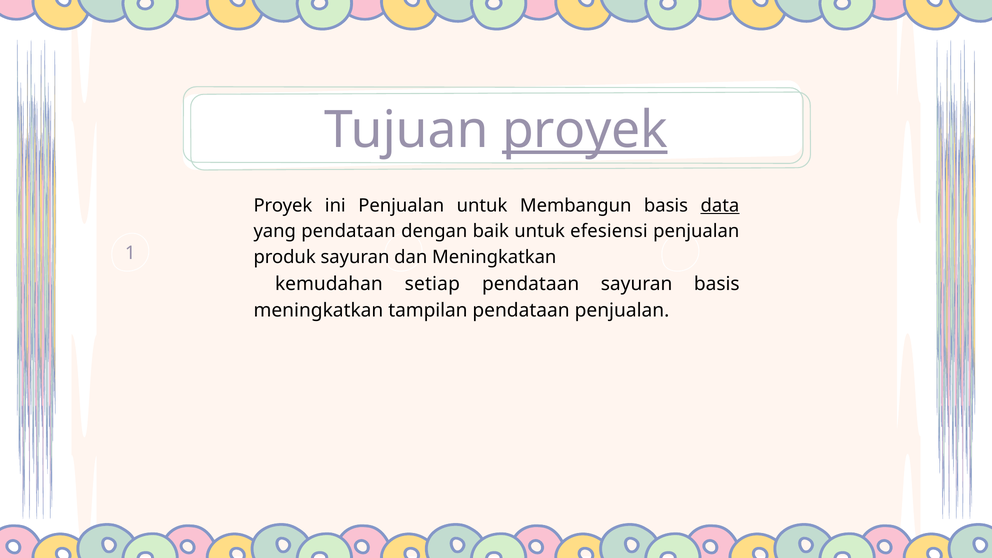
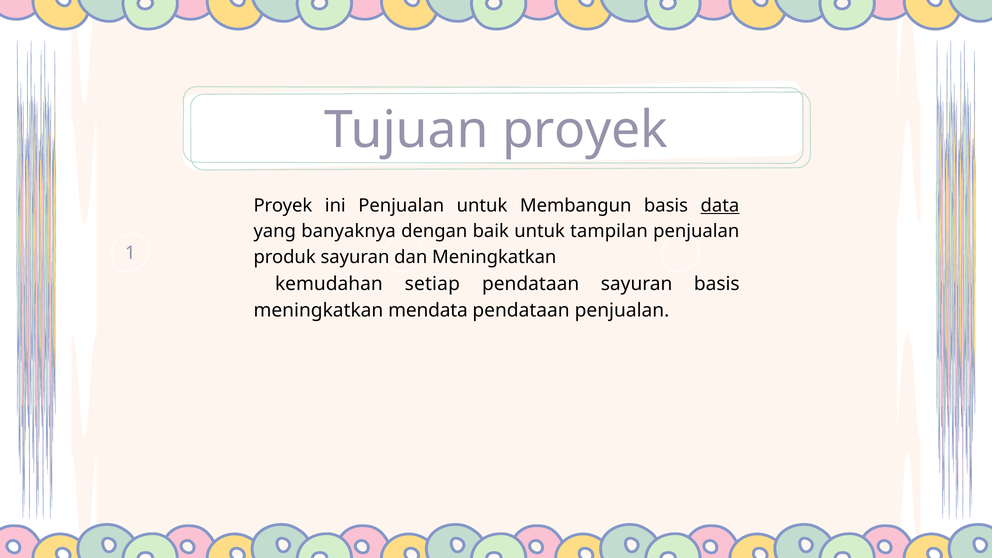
proyek at (585, 130) underline: present -> none
yang pendataan: pendataan -> banyaknya
efesiensi: efesiensi -> tampilan
tampilan: tampilan -> mendata
